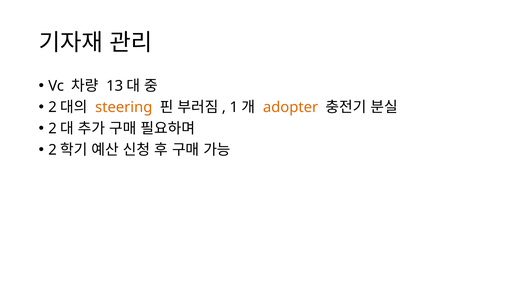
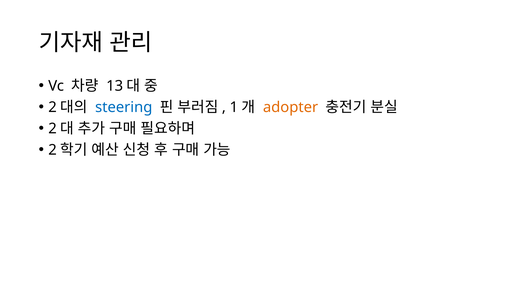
steering colour: orange -> blue
